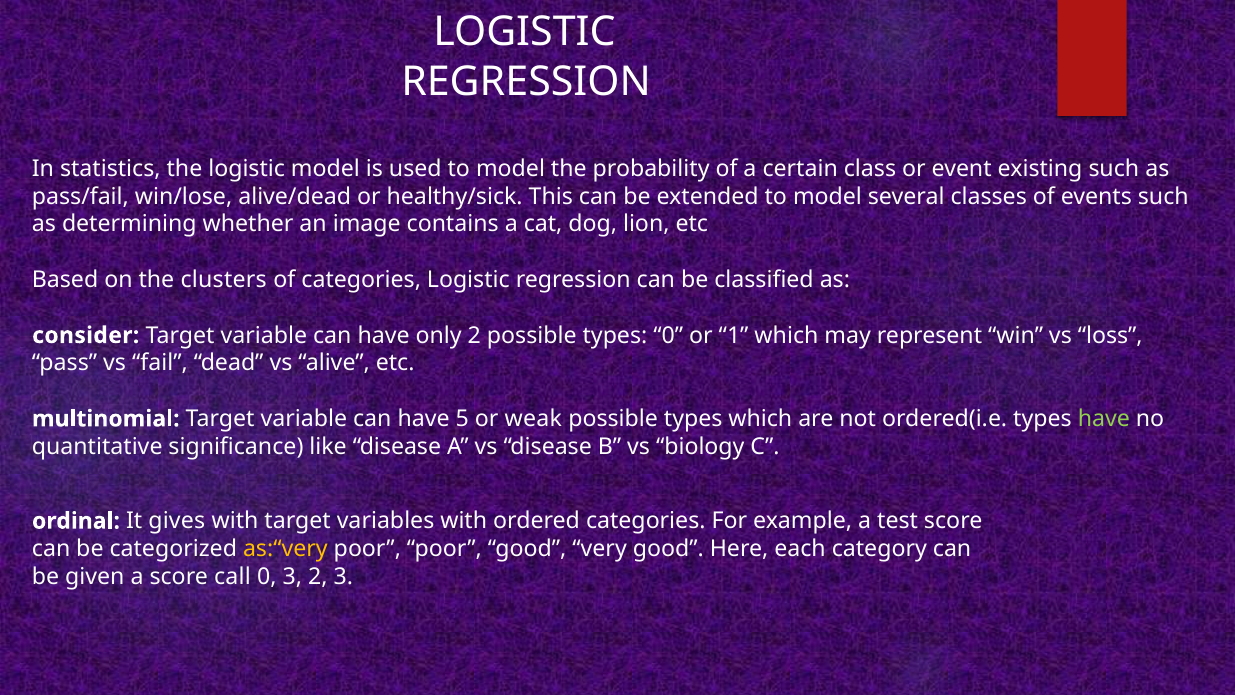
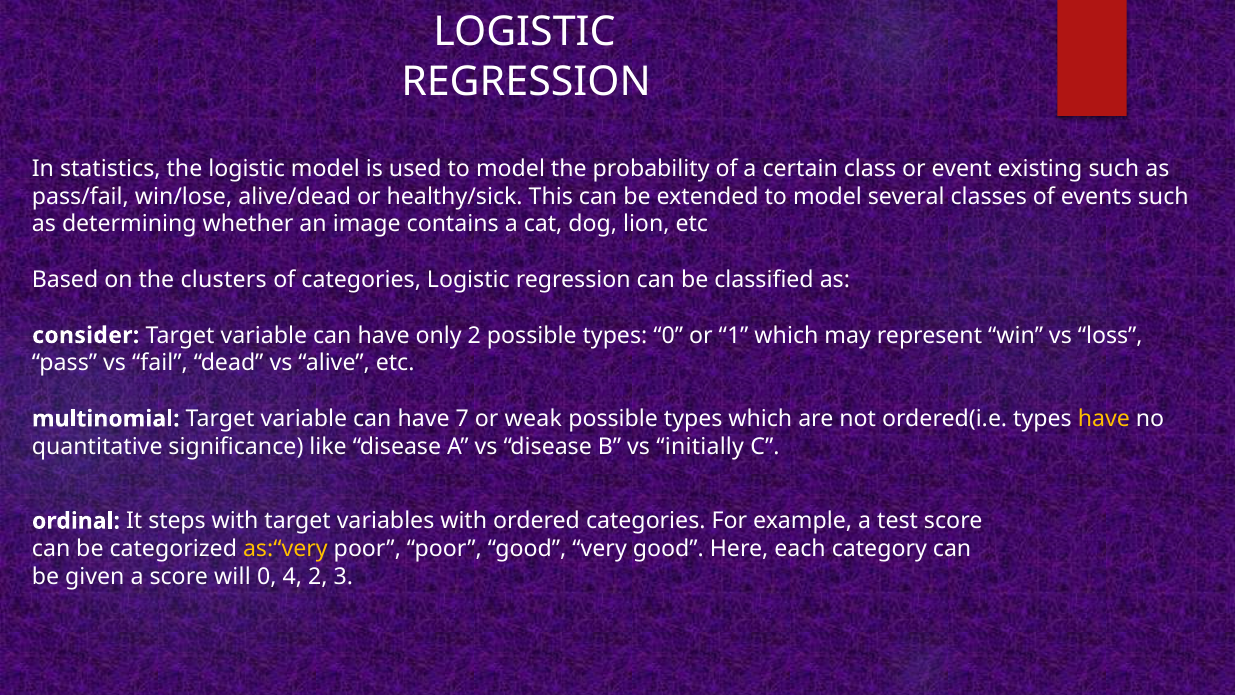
5: 5 -> 7
have at (1104, 419) colour: light green -> yellow
biology: biology -> initially
gives: gives -> steps
call: call -> will
0 3: 3 -> 4
